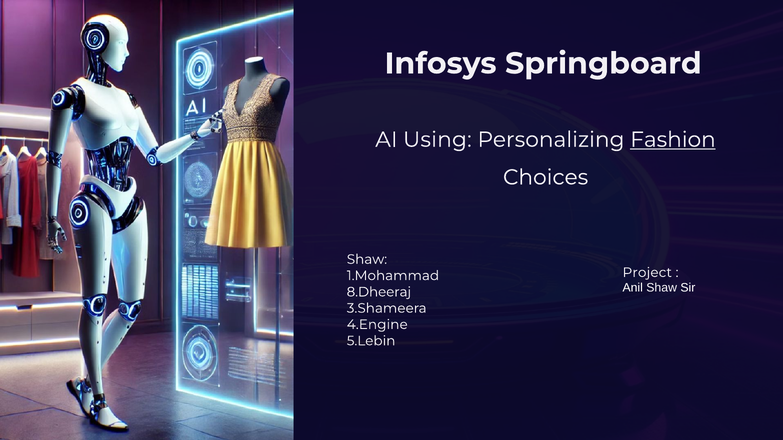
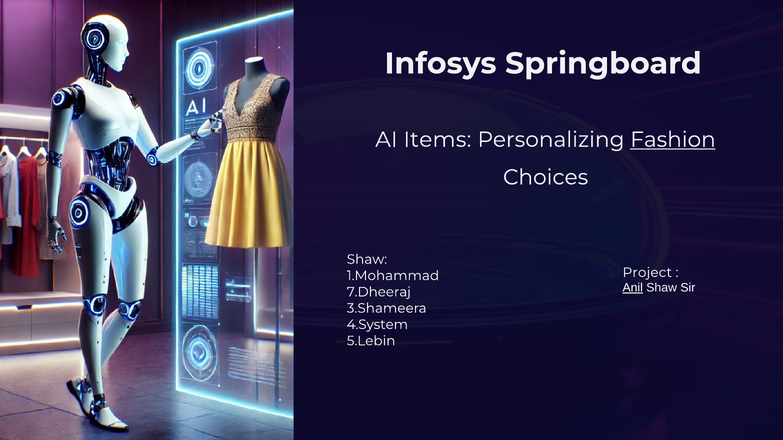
Using: Using -> Items
Anil underline: none -> present
8.Dheeraj: 8.Dheeraj -> 7.Dheeraj
4.Engine: 4.Engine -> 4.System
